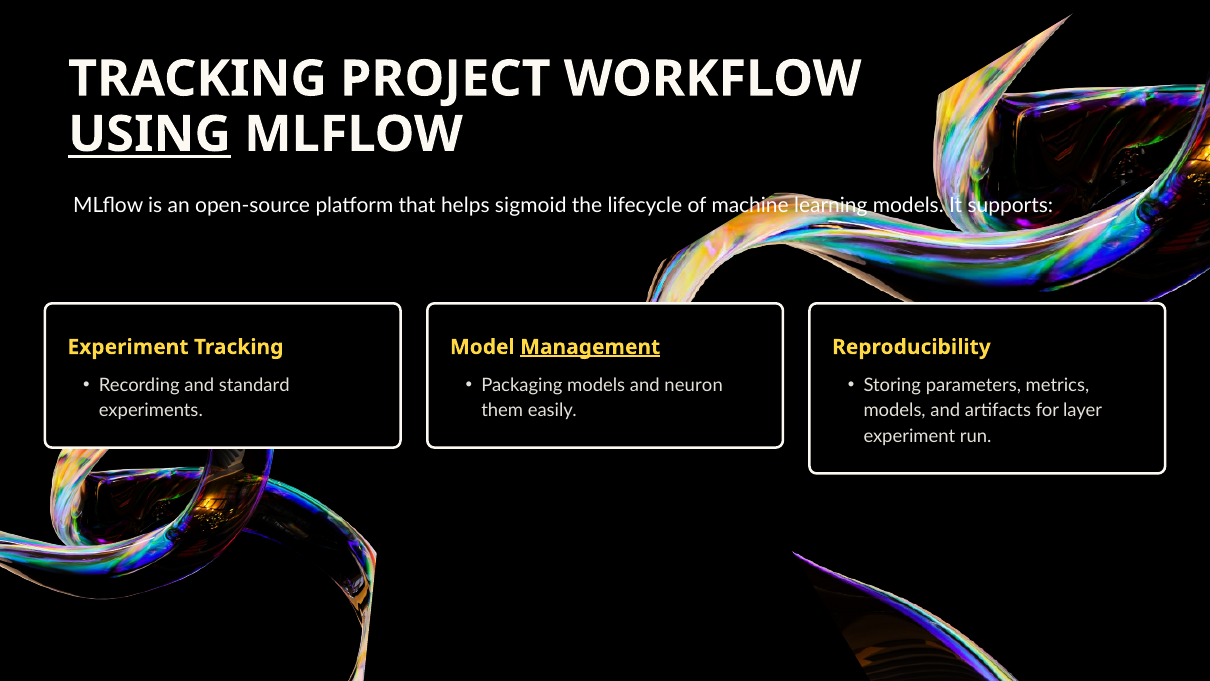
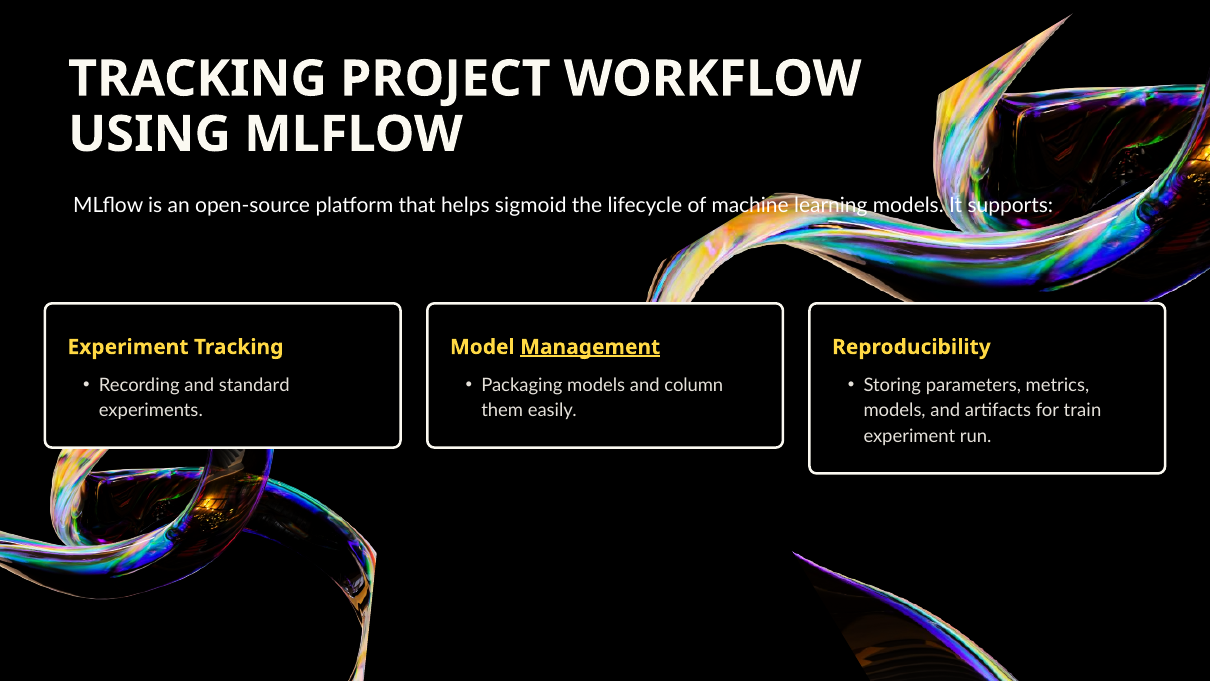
USING underline: present -> none
neuron: neuron -> column
layer: layer -> train
